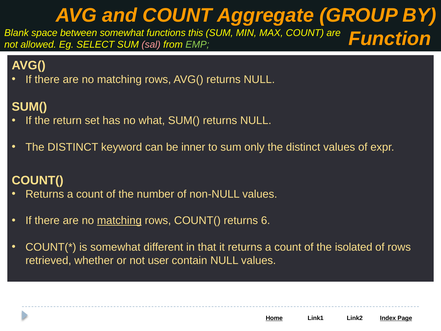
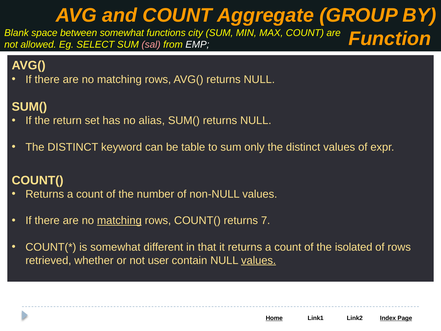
this: this -> city
EMP colour: light green -> white
what: what -> alias
inner: inner -> table
6: 6 -> 7
values at (259, 260) underline: none -> present
